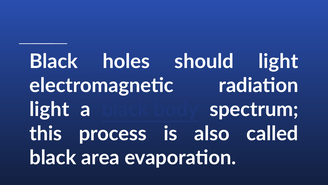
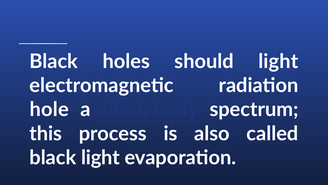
light at (49, 109): light -> hole
black area: area -> light
